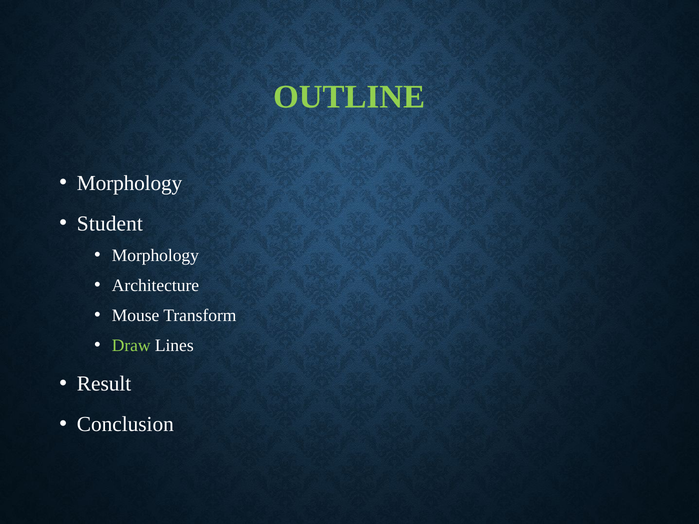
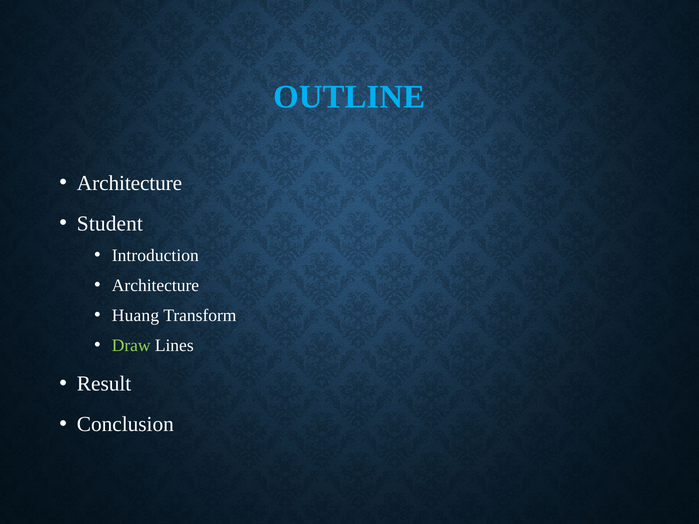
OUTLINE colour: light green -> light blue
Morphology at (130, 183): Morphology -> Architecture
Morphology at (155, 256): Morphology -> Introduction
Mouse: Mouse -> Huang
